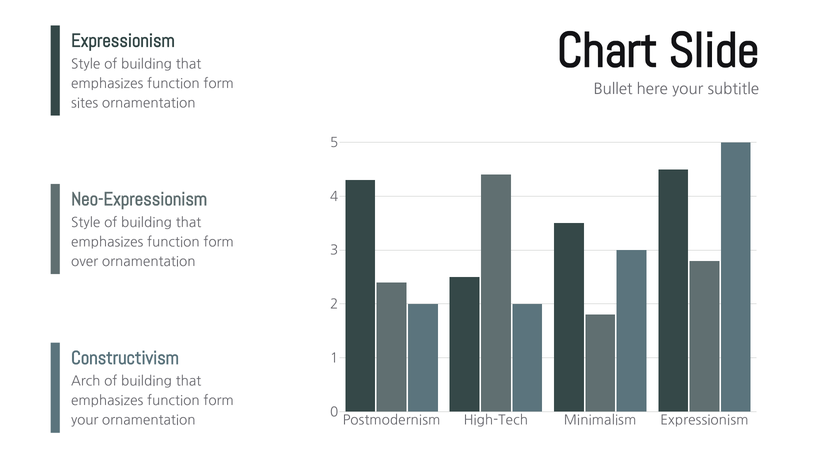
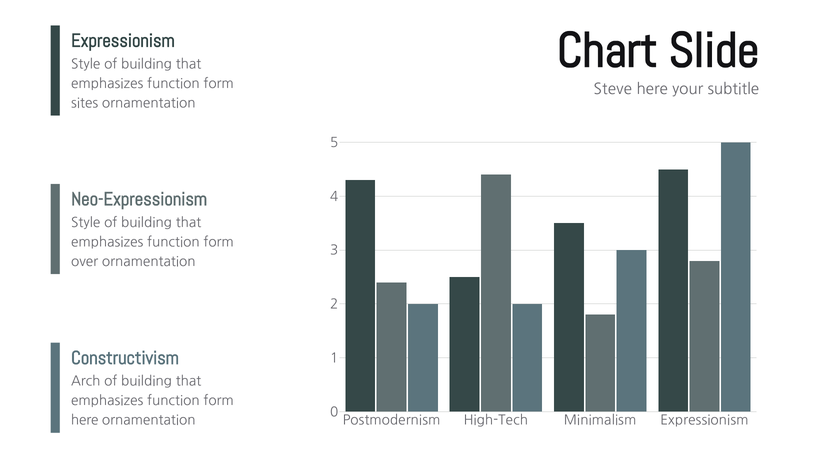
Bullet: Bullet -> Steve
your at (85, 420): your -> here
